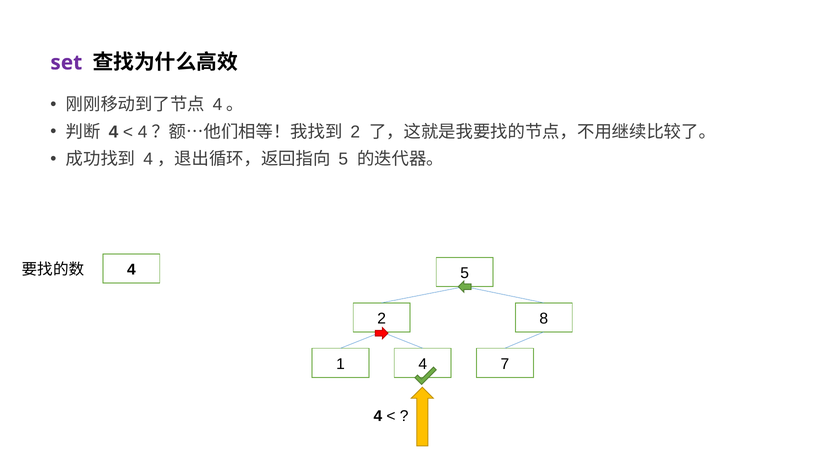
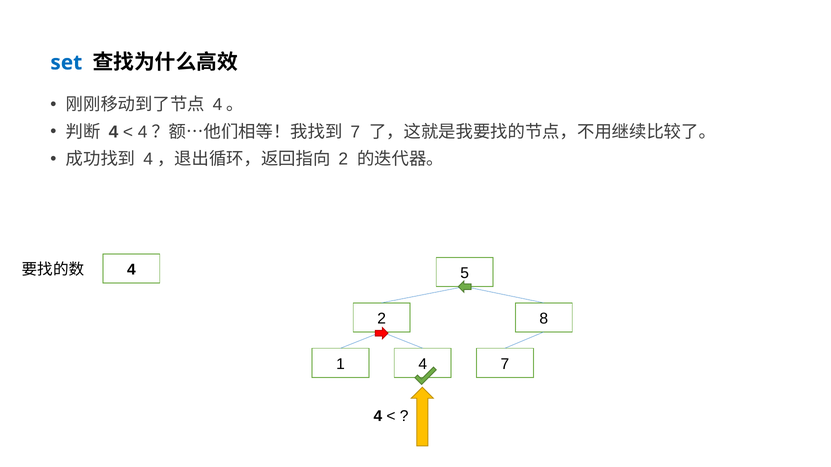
set colour: purple -> blue
2 at (355, 132): 2 -> 7
5 at (343, 159): 5 -> 2
